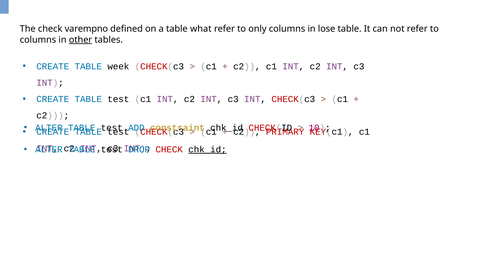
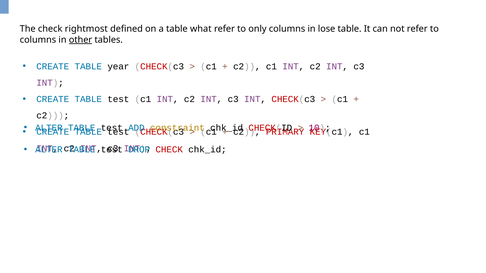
varempno: varempno -> rightmost
week: week -> year
chk_id at (207, 150) underline: present -> none
